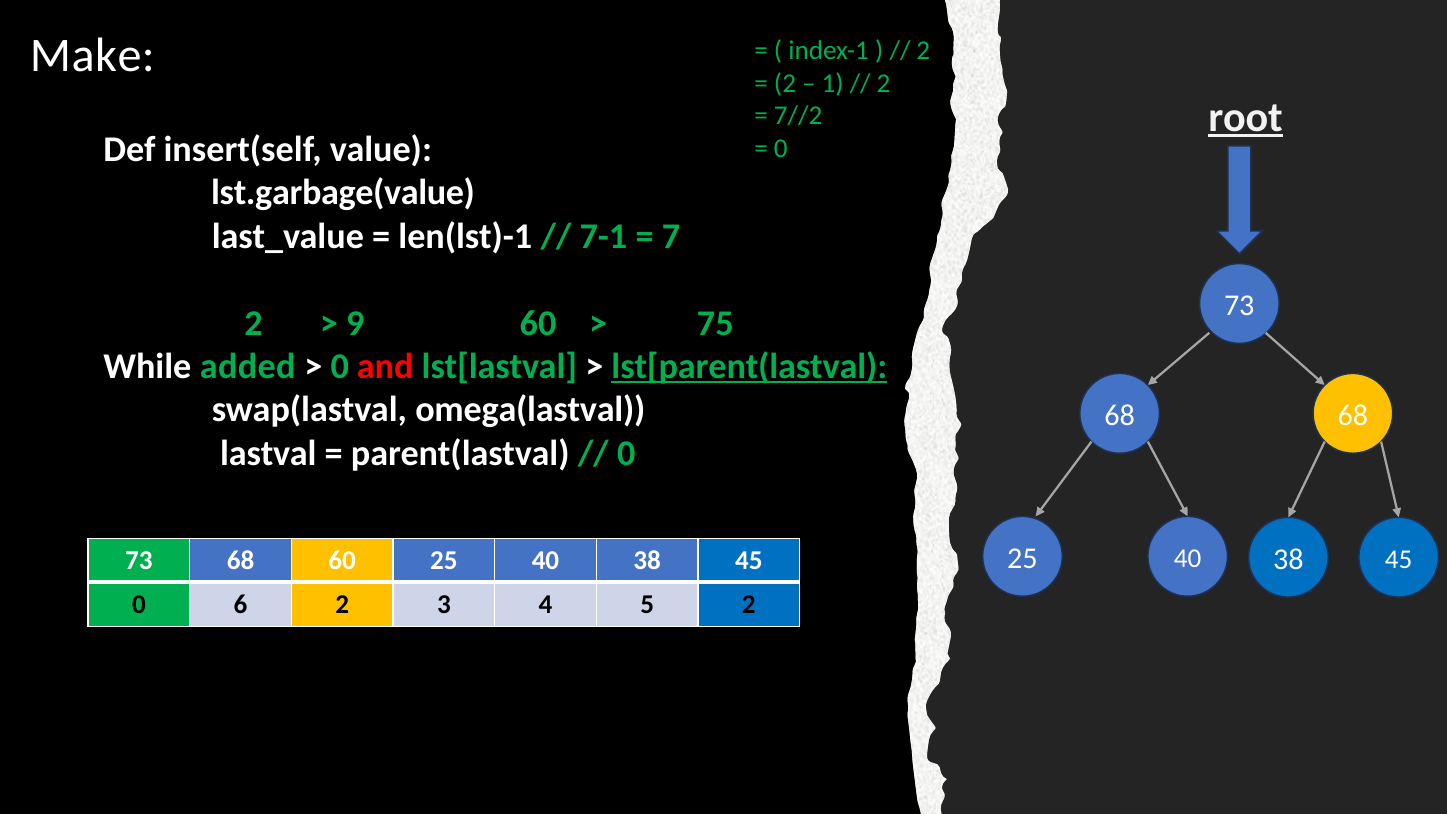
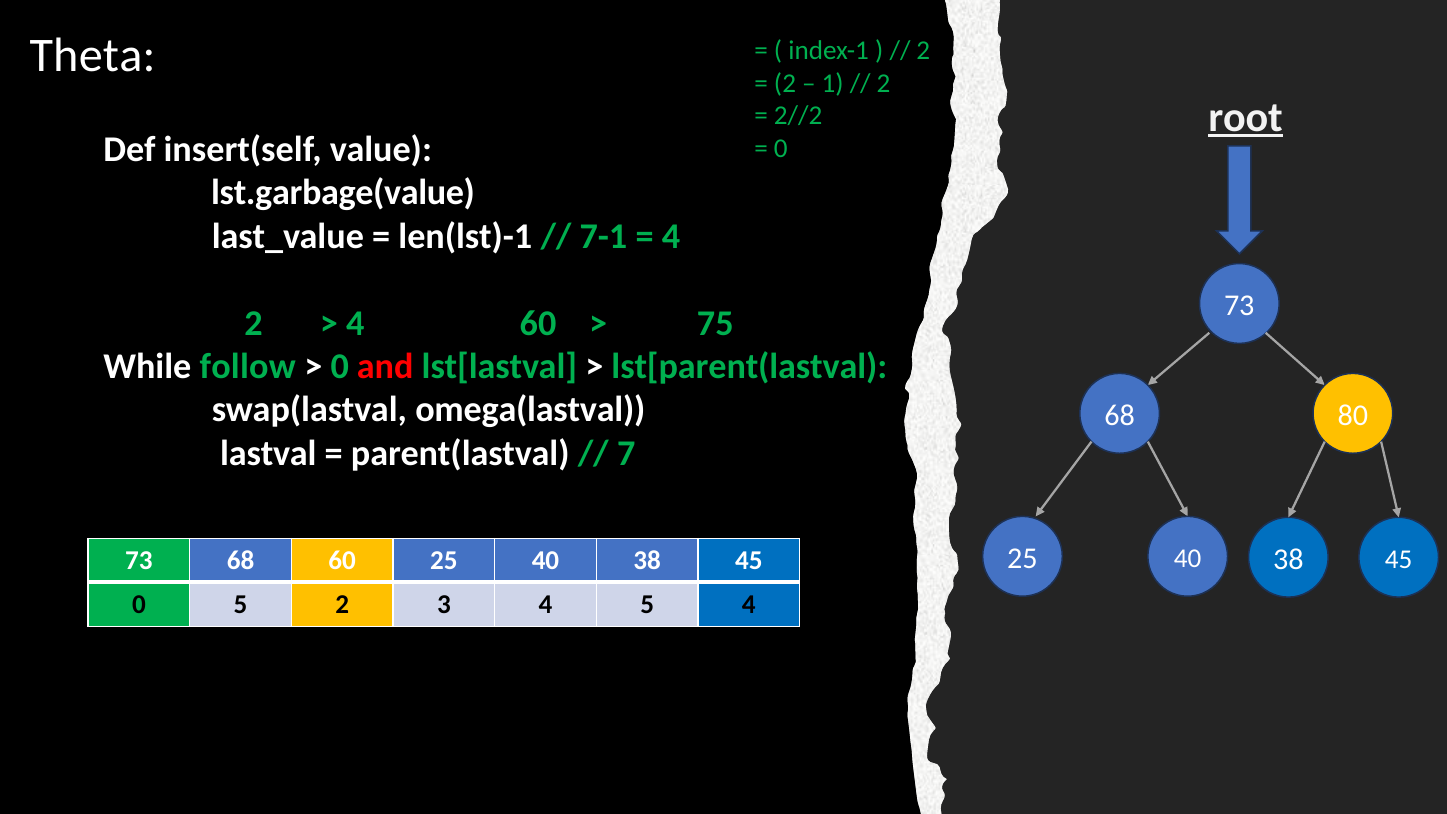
Make: Make -> Theta
7//2: 7//2 -> 2//2
7 at (671, 236): 7 -> 4
9 at (355, 323): 9 -> 4
added: added -> follow
lst[parent(lastval underline: present -> none
68 68: 68 -> 80
0 at (626, 453): 0 -> 7
0 6: 6 -> 5
5 2: 2 -> 4
